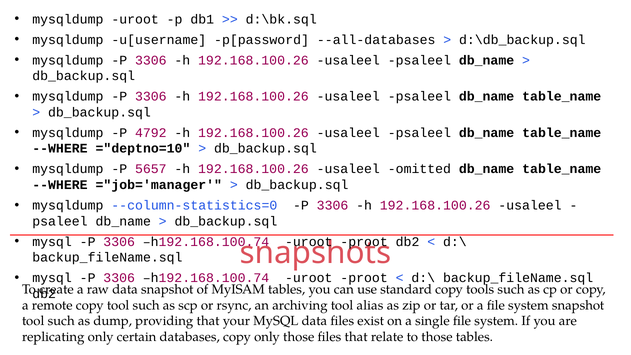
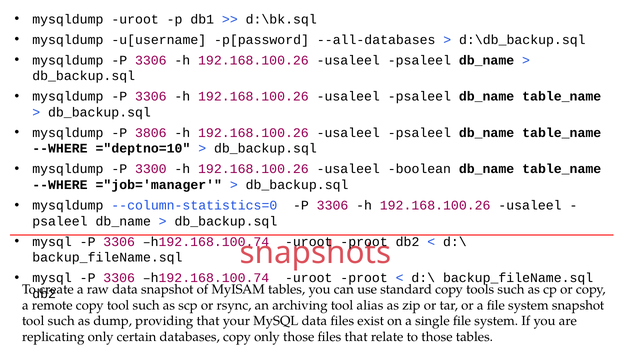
4792: 4792 -> 3806
5657: 5657 -> 3300
omitted: omitted -> boolean
